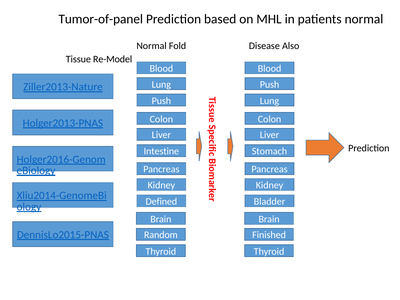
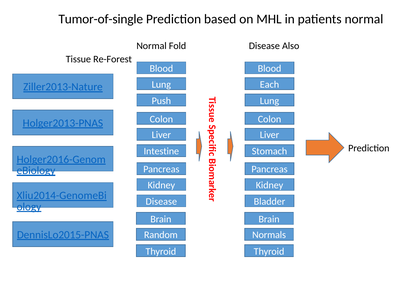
Tumor-of-panel: Tumor-of-panel -> Tumor-of-single
Re-Model: Re-Model -> Re-Forest
Push at (270, 84): Push -> Each
Defined at (161, 202): Defined -> Disease
Finished: Finished -> Normals
